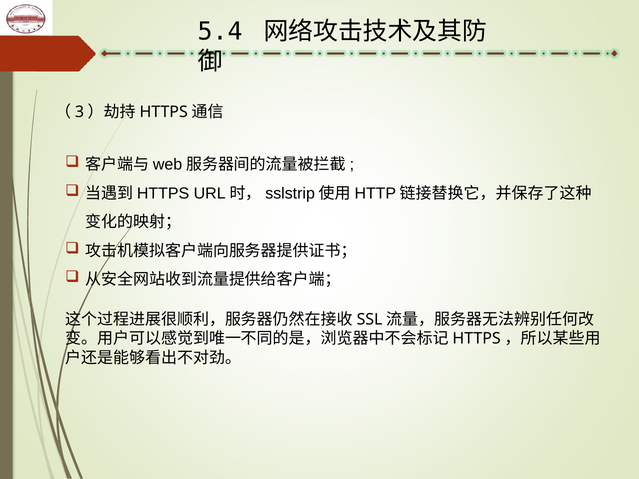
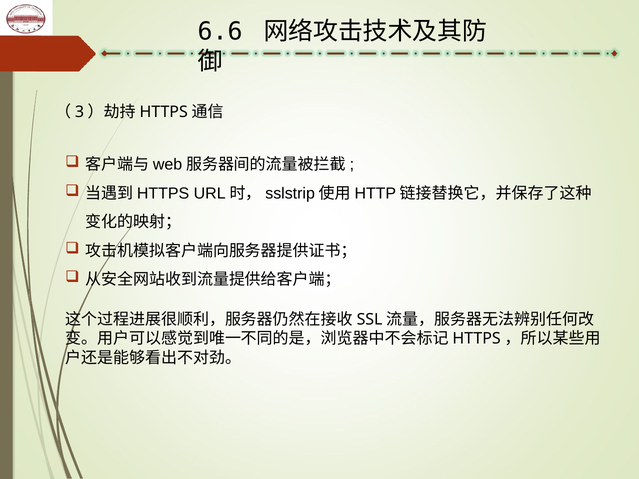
5.4: 5.4 -> 6.6
